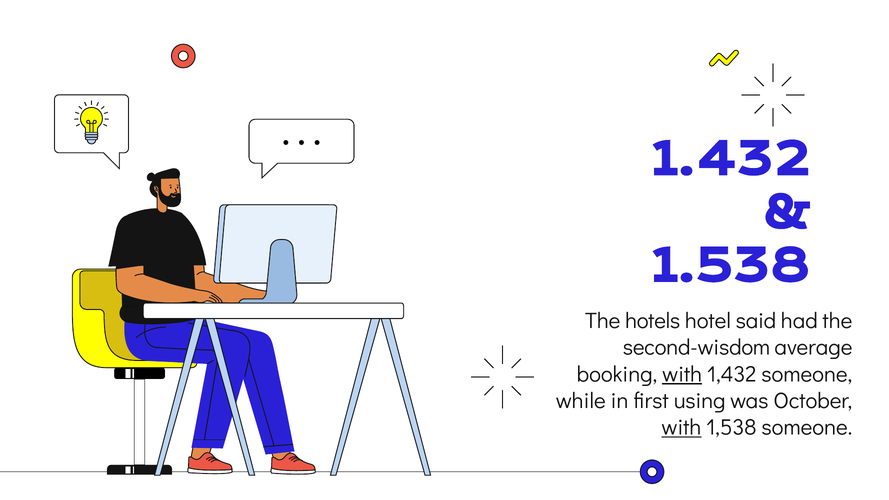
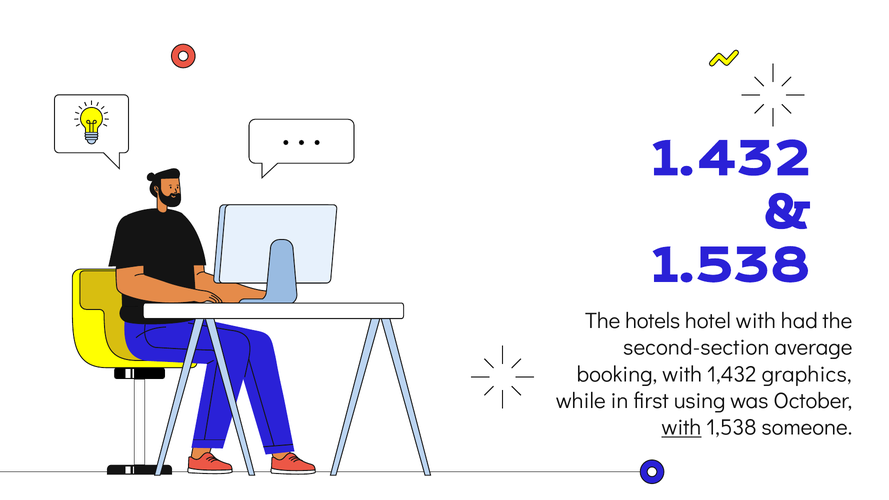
hotel said: said -> with
second-wisdom: second-wisdom -> second-section
with at (682, 374) underline: present -> none
1,432 someone: someone -> graphics
